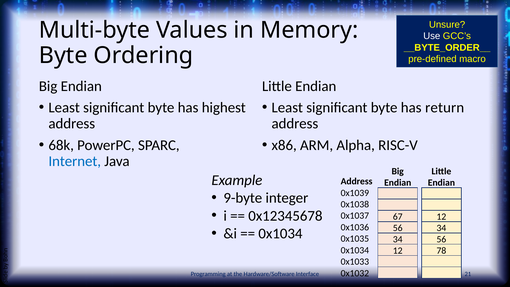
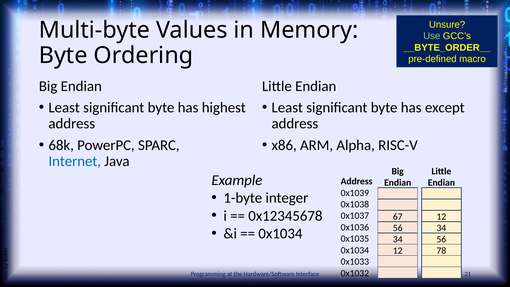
Use colour: white -> light green
return: return -> except
9-byte: 9-byte -> 1-byte
